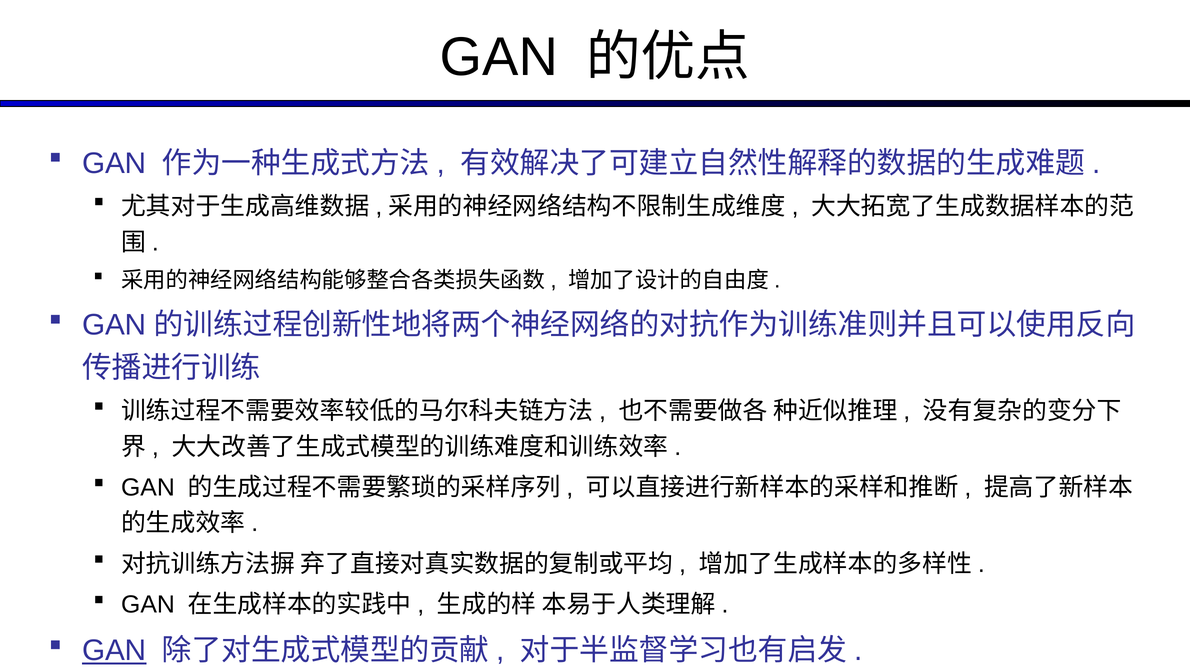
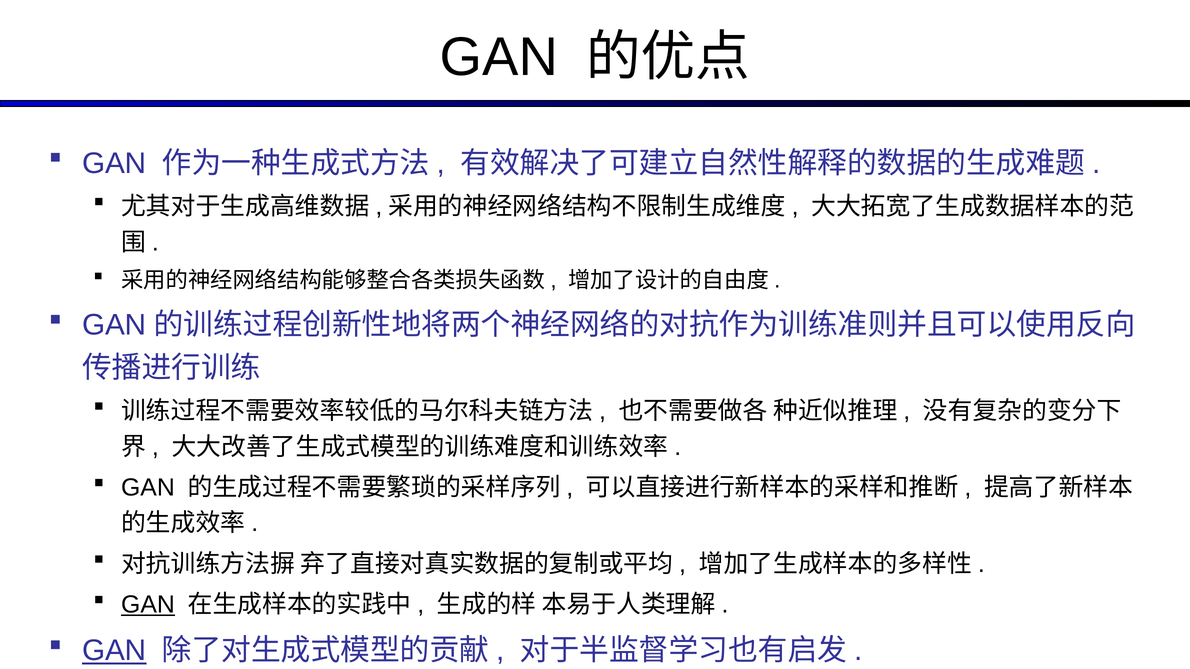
GAN at (148, 605) underline: none -> present
